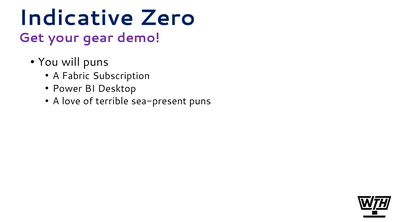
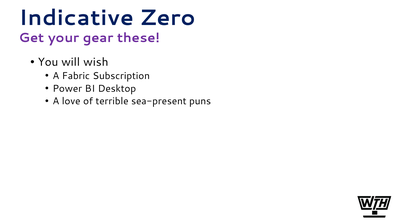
demo: demo -> these
will puns: puns -> wish
